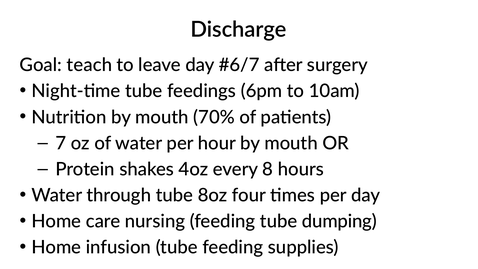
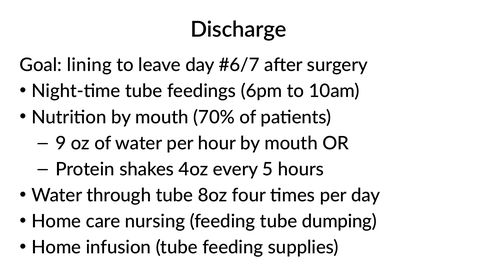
teach: teach -> lining
7: 7 -> 9
8: 8 -> 5
